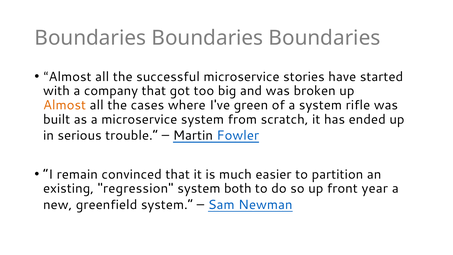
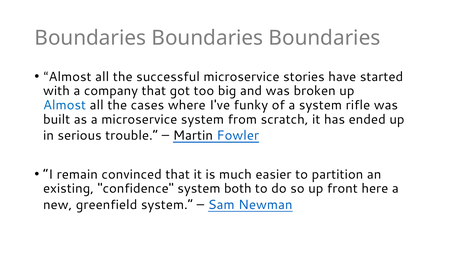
Almost at (65, 105) colour: orange -> blue
green: green -> funky
regression: regression -> confidence
year: year -> here
